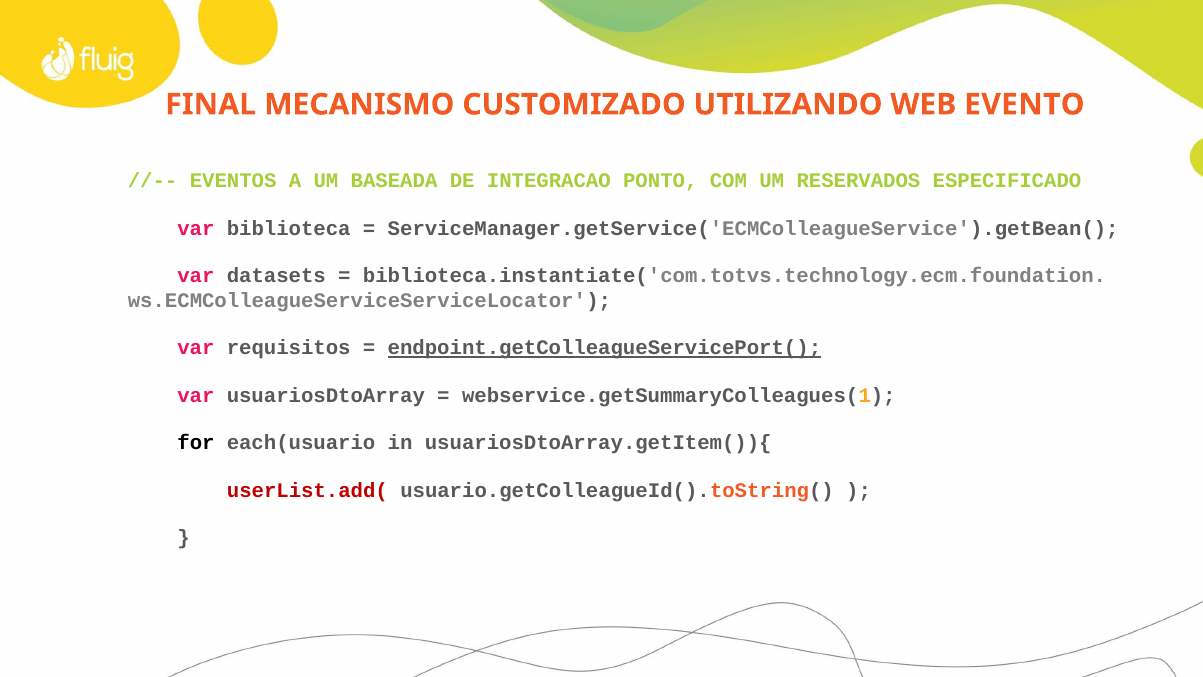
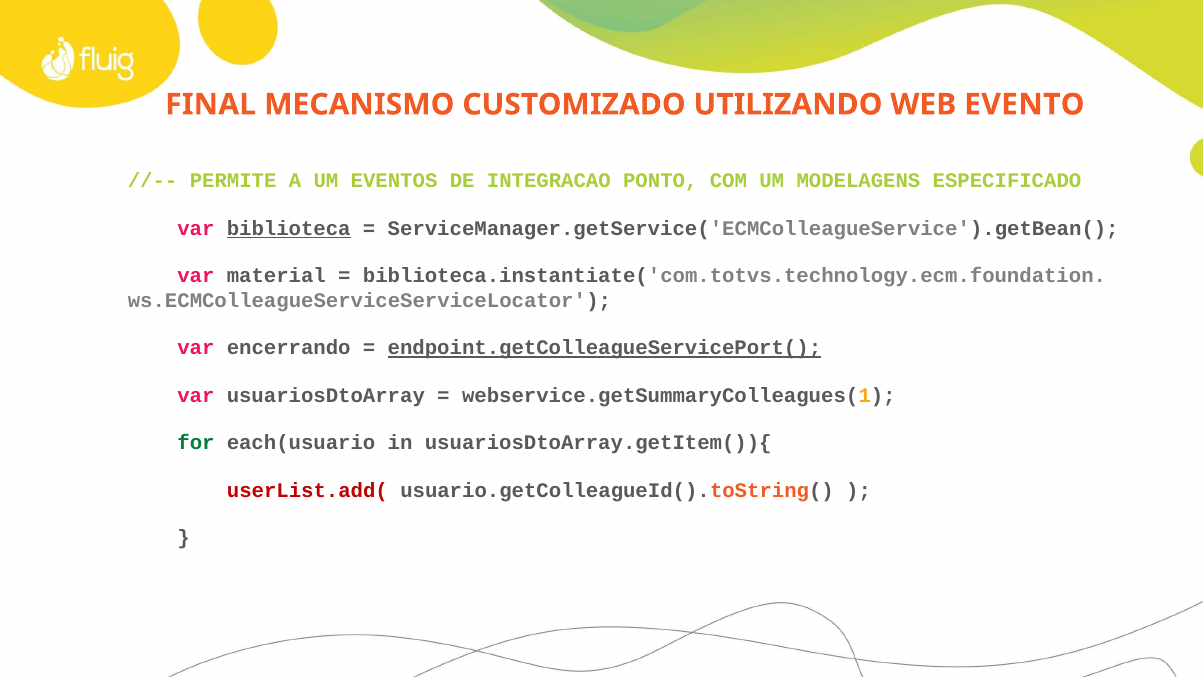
EVENTOS: EVENTOS -> PERMITE
BASEADA: BASEADA -> EVENTOS
RESERVADOS: RESERVADOS -> MODELAGENS
biblioteca underline: none -> present
datasets: datasets -> material
requisitos: requisitos -> encerrando
for colour: black -> green
